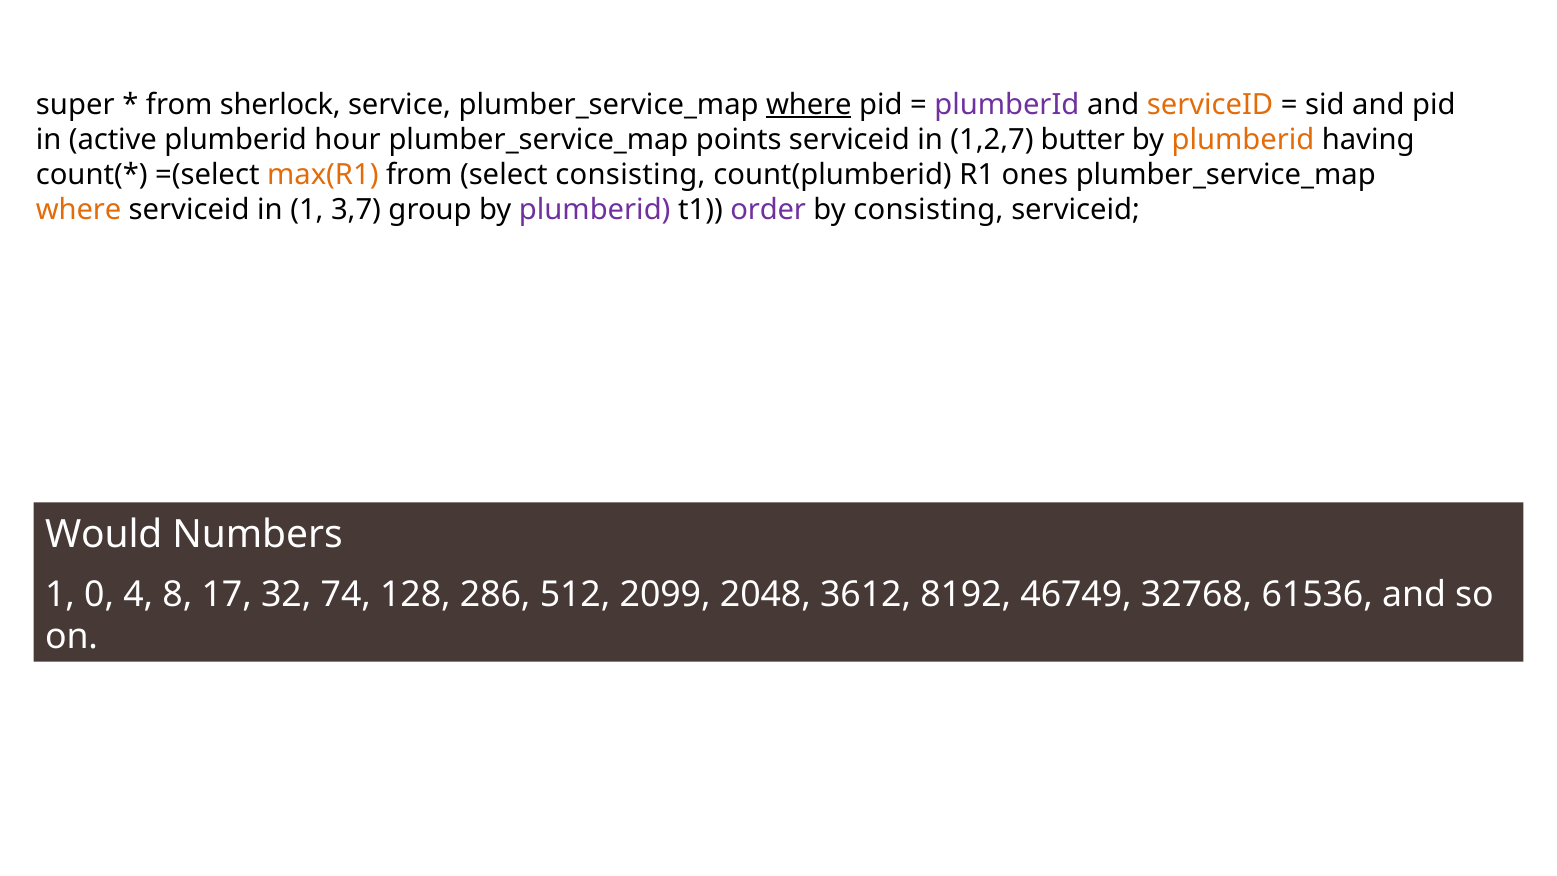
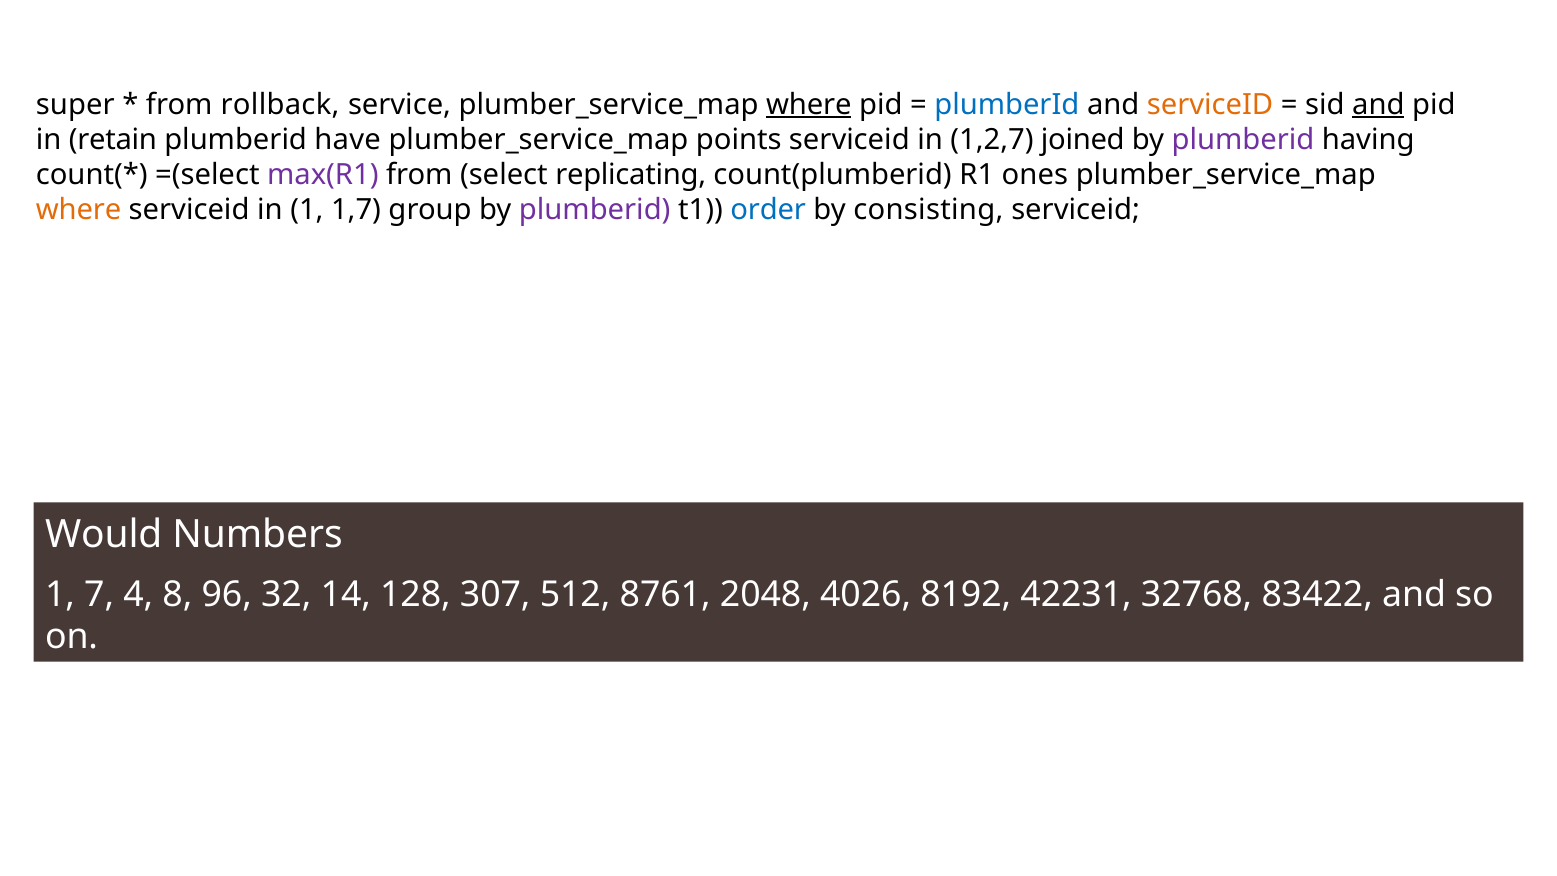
sherlock: sherlock -> rollback
plumberId at (1007, 105) colour: purple -> blue
and at (1378, 105) underline: none -> present
active: active -> retain
hour: hour -> have
butter: butter -> joined
plumberid at (1243, 140) colour: orange -> purple
max(R1 colour: orange -> purple
select consisting: consisting -> replicating
3,7: 3,7 -> 1,7
order colour: purple -> blue
0: 0 -> 7
17: 17 -> 96
74: 74 -> 14
286: 286 -> 307
2099: 2099 -> 8761
3612: 3612 -> 4026
46749: 46749 -> 42231
61536: 61536 -> 83422
